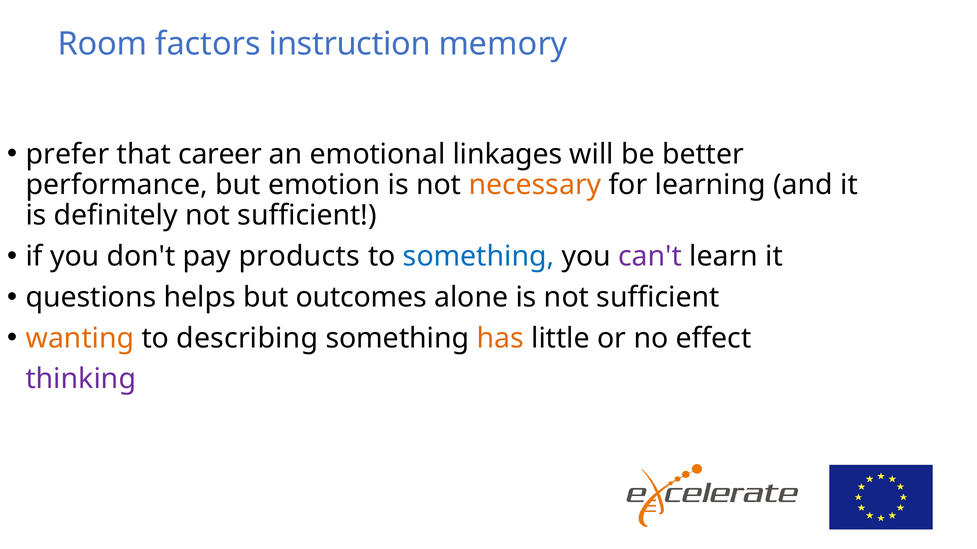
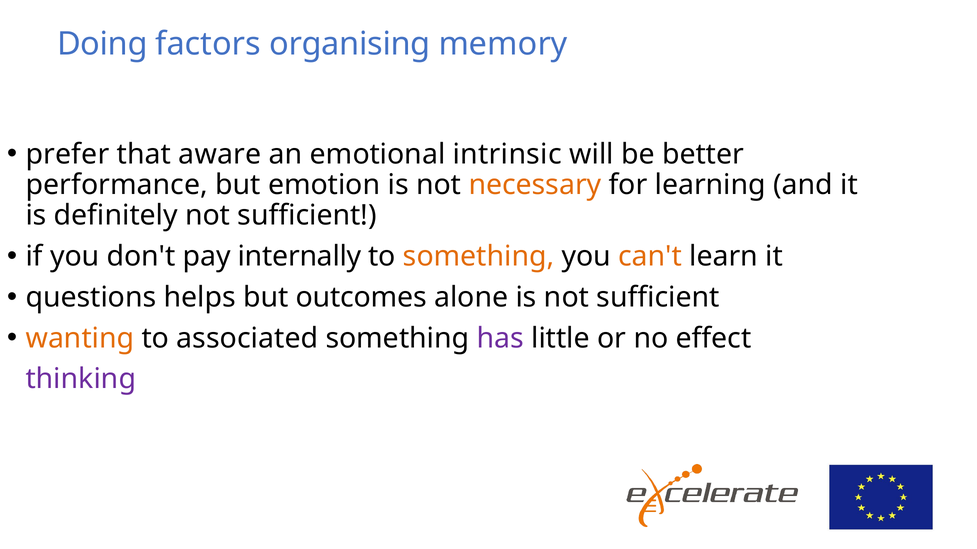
Room: Room -> Doing
instruction: instruction -> organising
career: career -> aware
linkages: linkages -> intrinsic
products: products -> internally
something at (479, 257) colour: blue -> orange
can't colour: purple -> orange
describing: describing -> associated
has colour: orange -> purple
